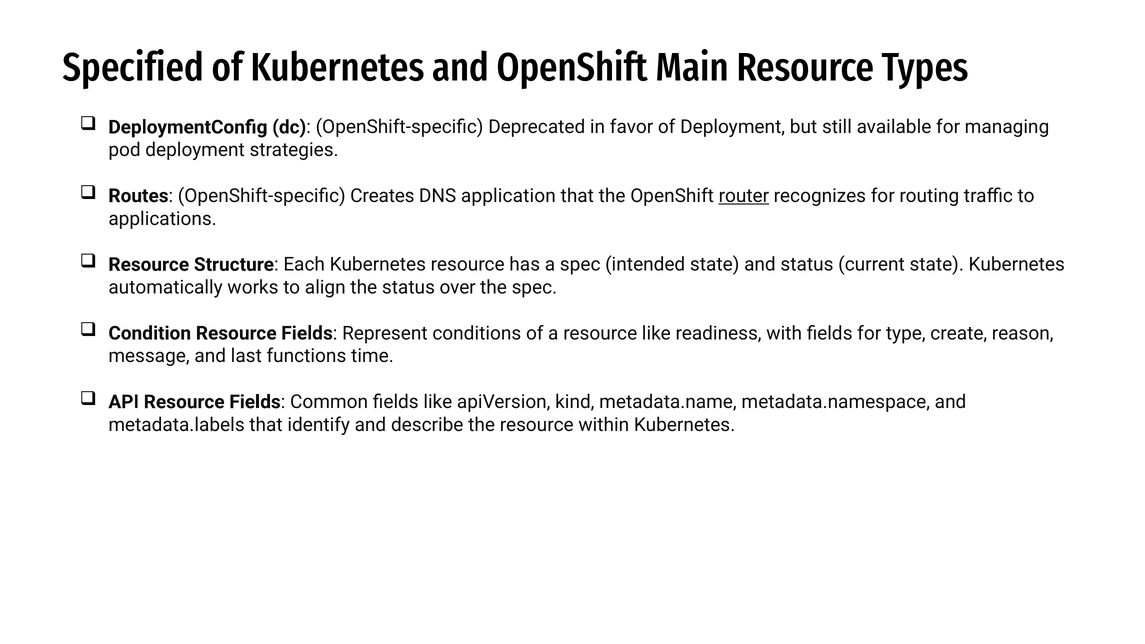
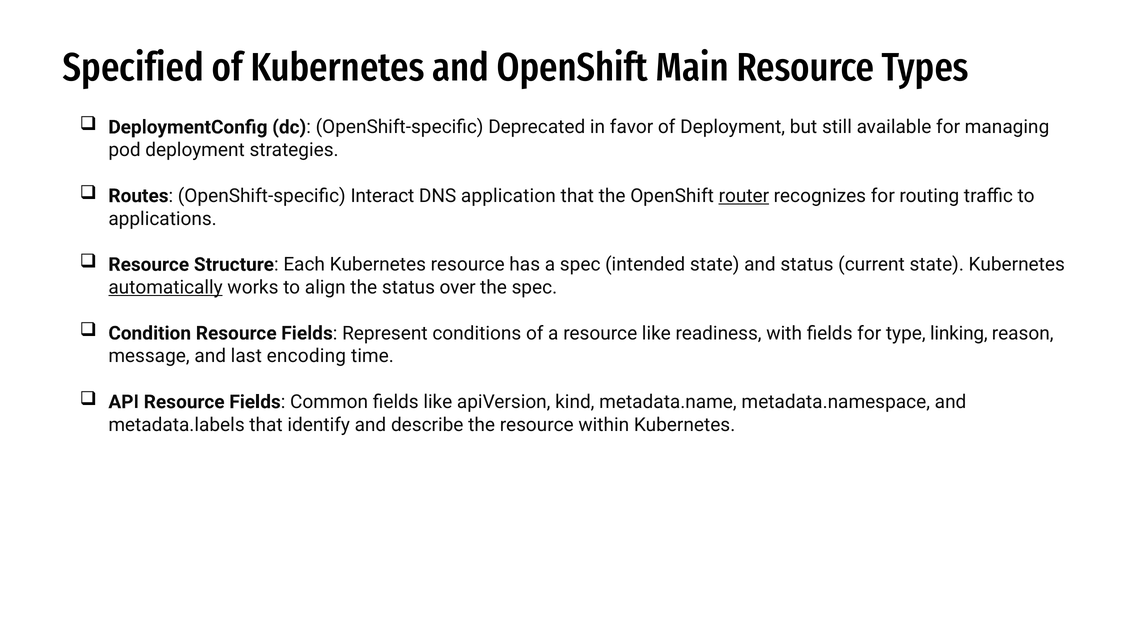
Creates: Creates -> Interact
automatically underline: none -> present
create: create -> linking
functions: functions -> encoding
